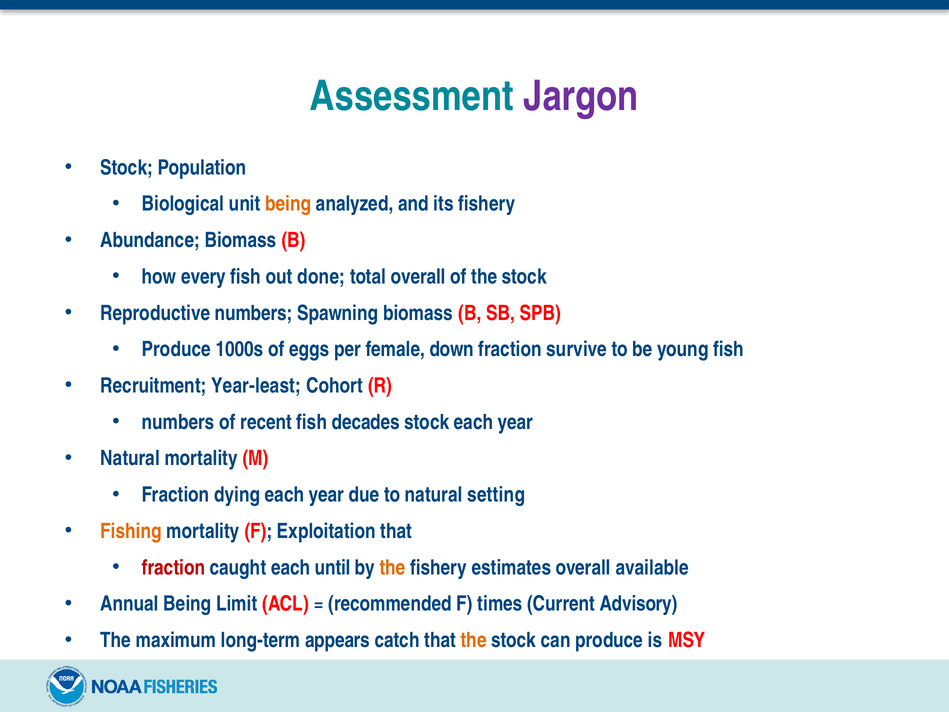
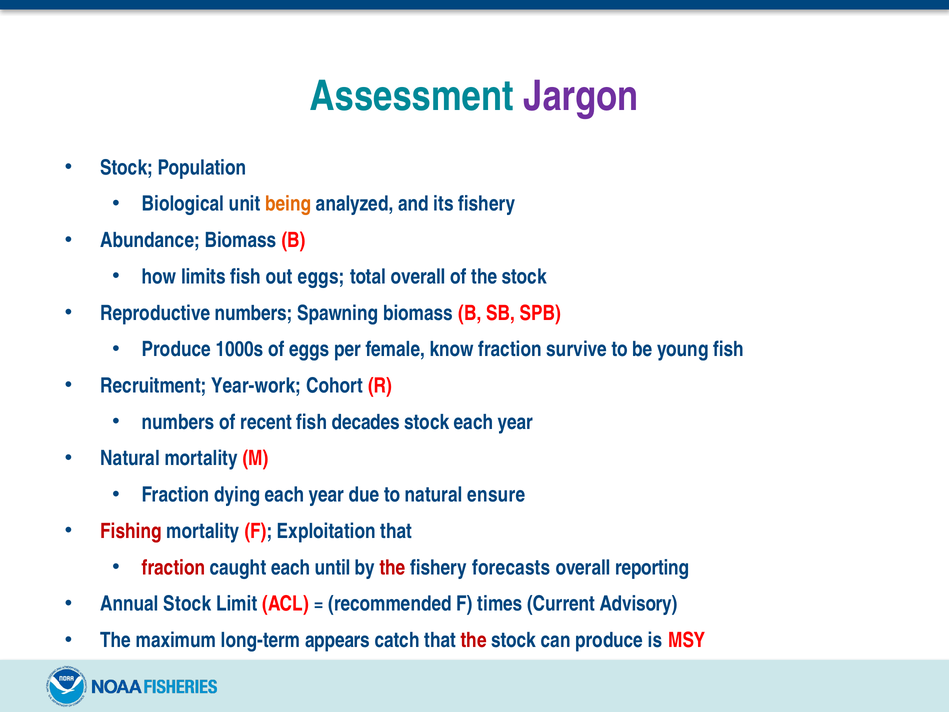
every: every -> limits
out done: done -> eggs
down: down -> know
Year-least: Year-least -> Year-work
setting: setting -> ensure
Fishing colour: orange -> red
the at (392, 567) colour: orange -> red
estimates: estimates -> forecasts
available: available -> reporting
Annual Being: Being -> Stock
the at (474, 640) colour: orange -> red
